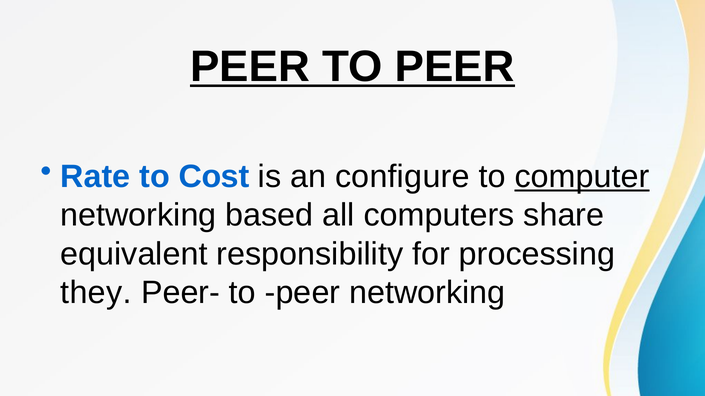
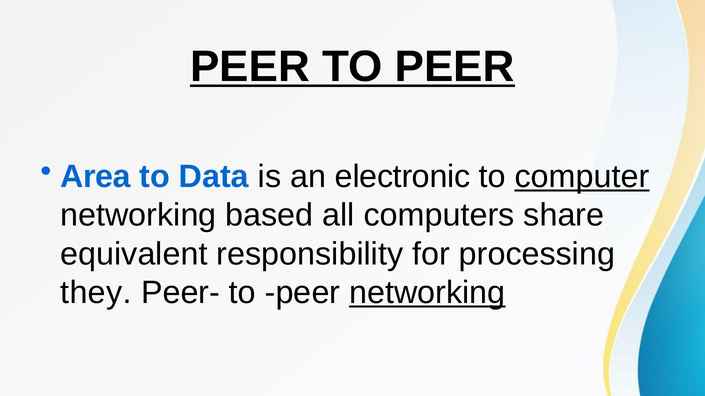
Rate: Rate -> Area
Cost: Cost -> Data
configure: configure -> electronic
networking at (427, 293) underline: none -> present
